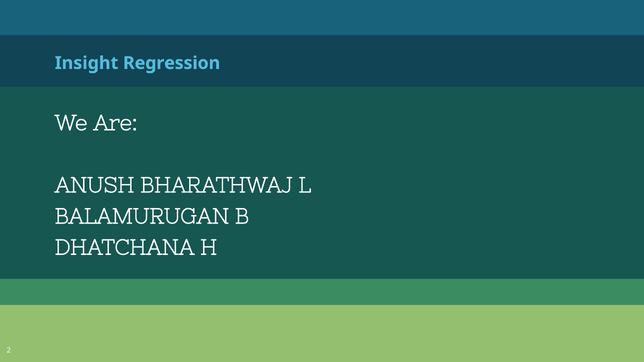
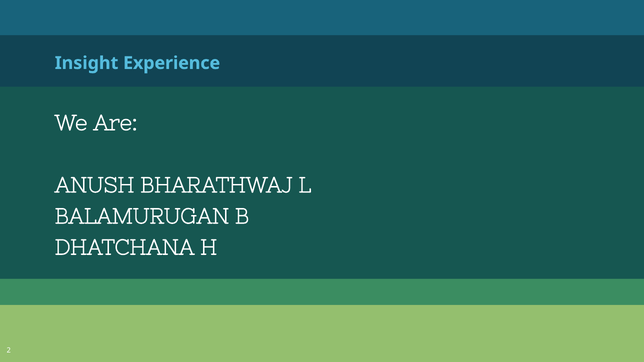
Regression: Regression -> Experience
